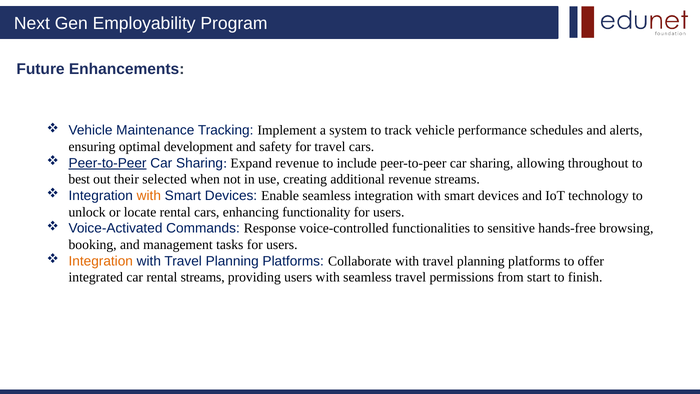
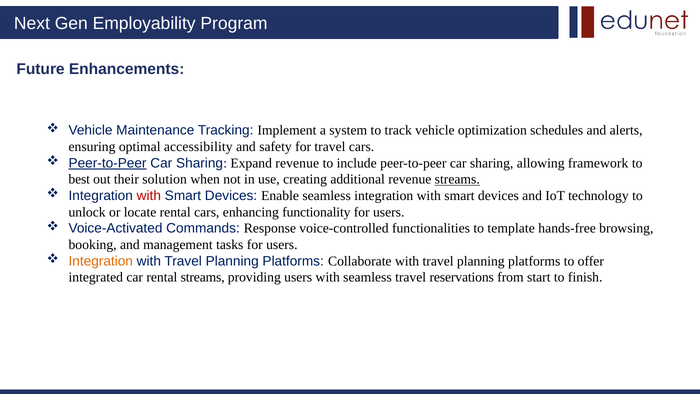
performance: performance -> optimization
development: development -> accessibility
throughout: throughout -> framework
selected: selected -> solution
streams at (457, 179) underline: none -> present
with at (149, 196) colour: orange -> red
sensitive: sensitive -> template
permissions: permissions -> reservations
